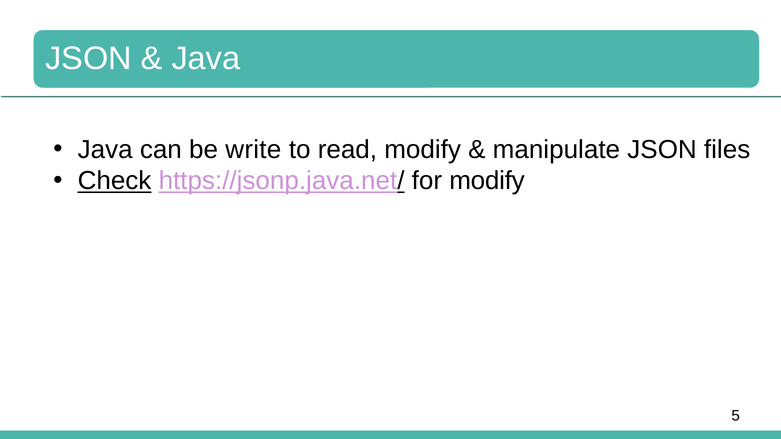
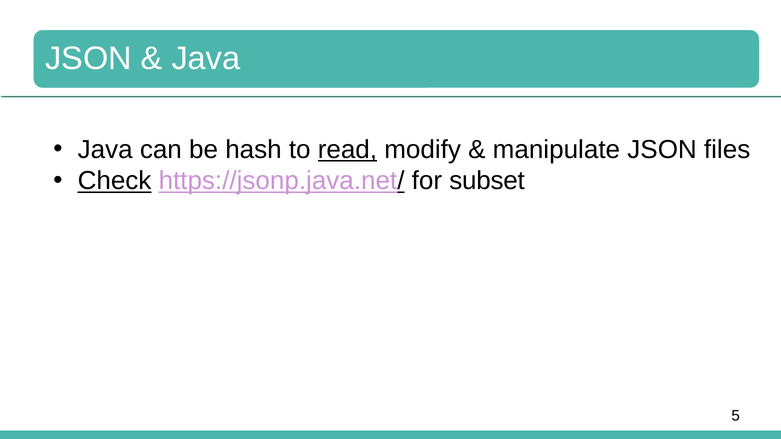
write: write -> hash
read underline: none -> present
for modify: modify -> subset
